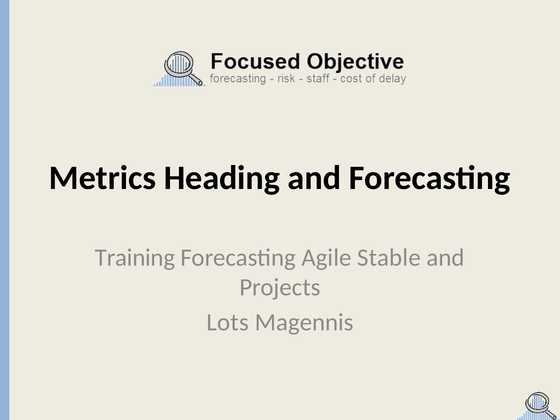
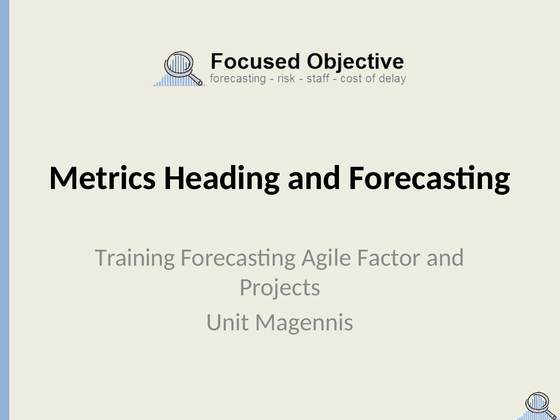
Stable: Stable -> Factor
Lots: Lots -> Unit
